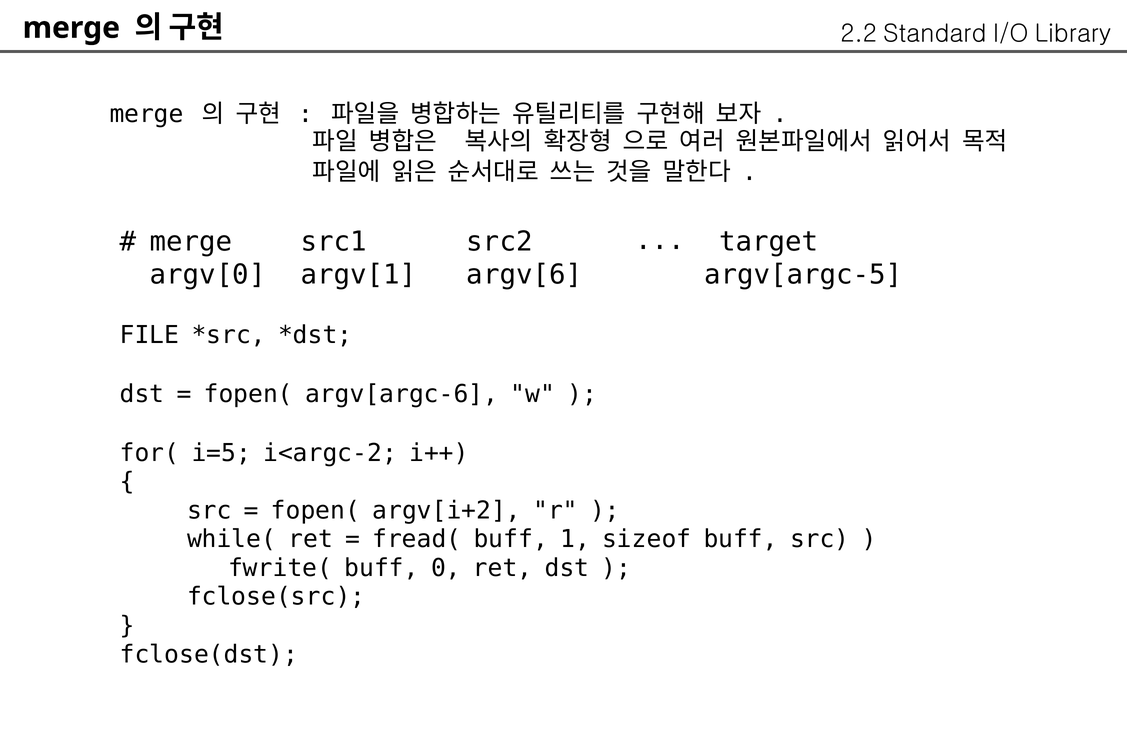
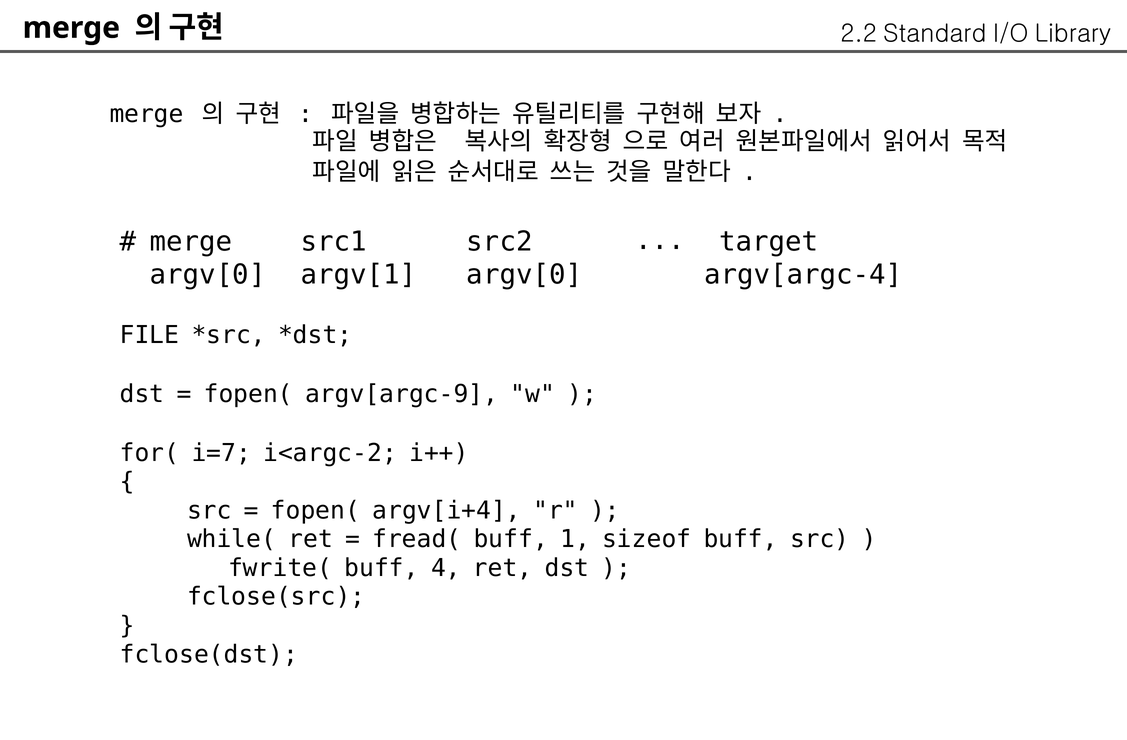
argv[6 at (524, 275): argv[6 -> argv[0
argv[argc-5: argv[argc-5 -> argv[argc-4
argv[argc-6: argv[argc-6 -> argv[argc-9
i=5: i=5 -> i=7
argv[i+2: argv[i+2 -> argv[i+4
0: 0 -> 4
